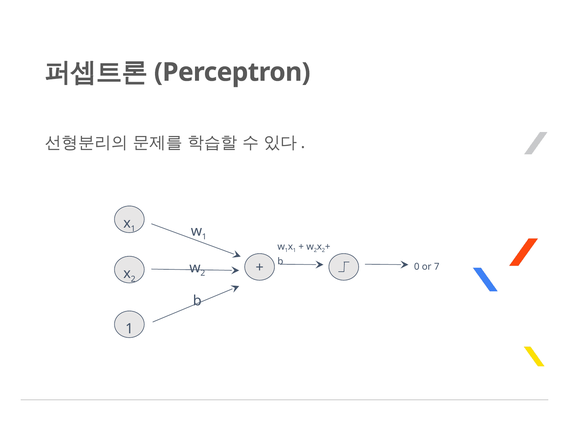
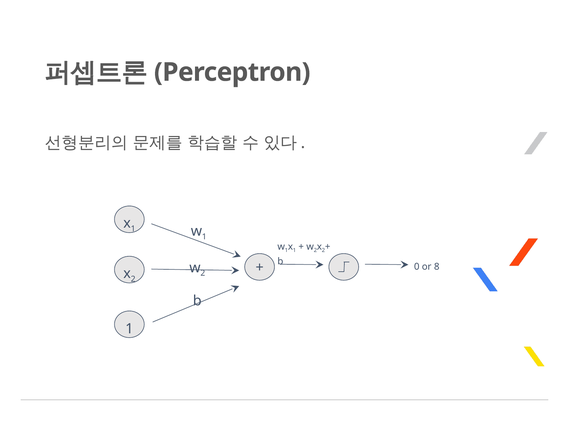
7: 7 -> 8
